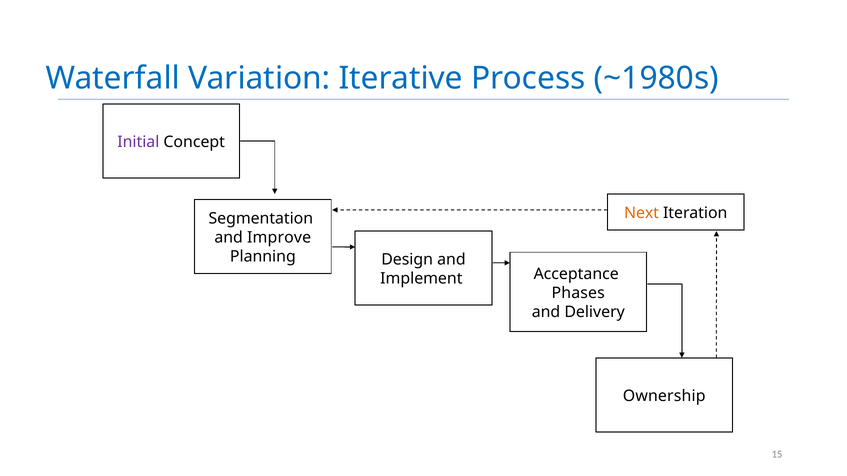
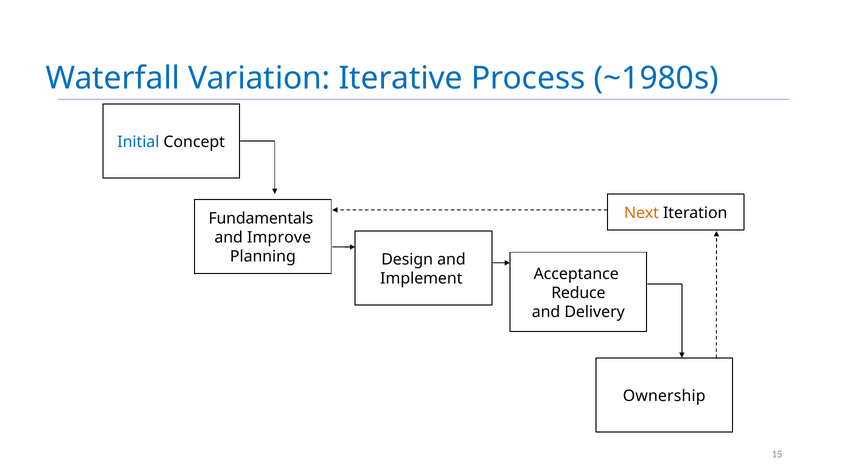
Initial colour: purple -> blue
Segmentation: Segmentation -> Fundamentals
Phases: Phases -> Reduce
